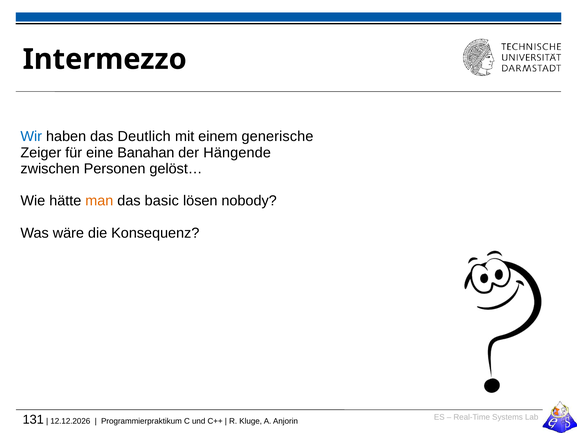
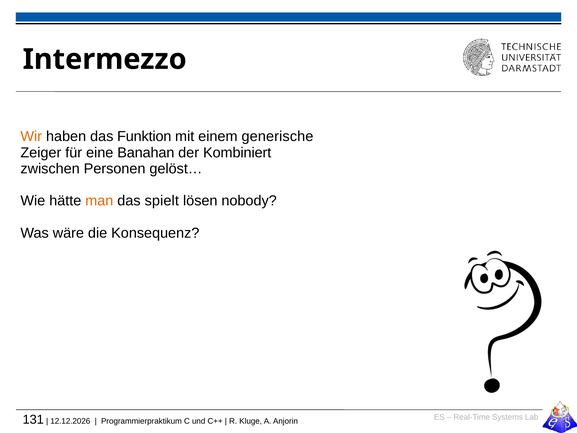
Wir colour: blue -> orange
Deutlich: Deutlich -> Funktion
Hängende: Hängende -> Kombiniert
basic: basic -> spielt
